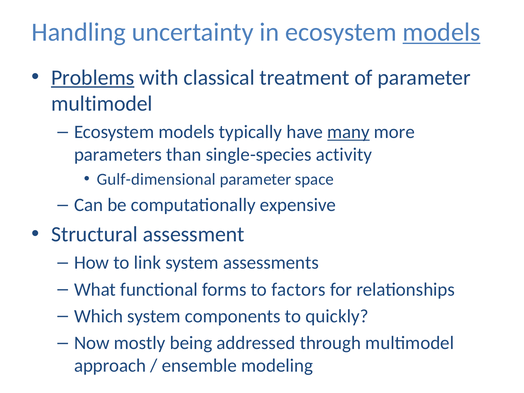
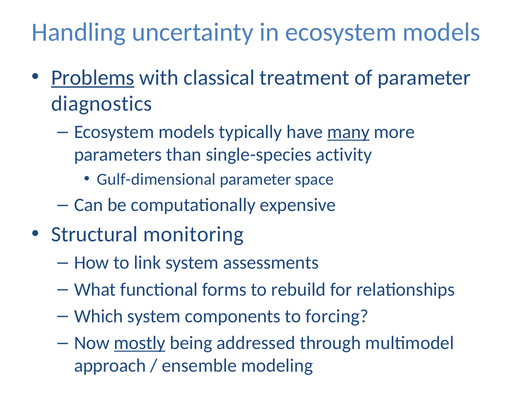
models at (441, 32) underline: present -> none
multimodel at (102, 104): multimodel -> diagnostics
assessment: assessment -> monitoring
factors: factors -> rebuild
quickly: quickly -> forcing
mostly underline: none -> present
